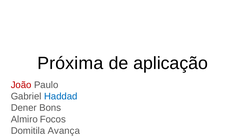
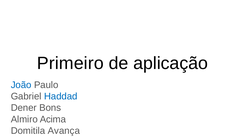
Próxima: Próxima -> Primeiro
João colour: red -> blue
Focos: Focos -> Acima
